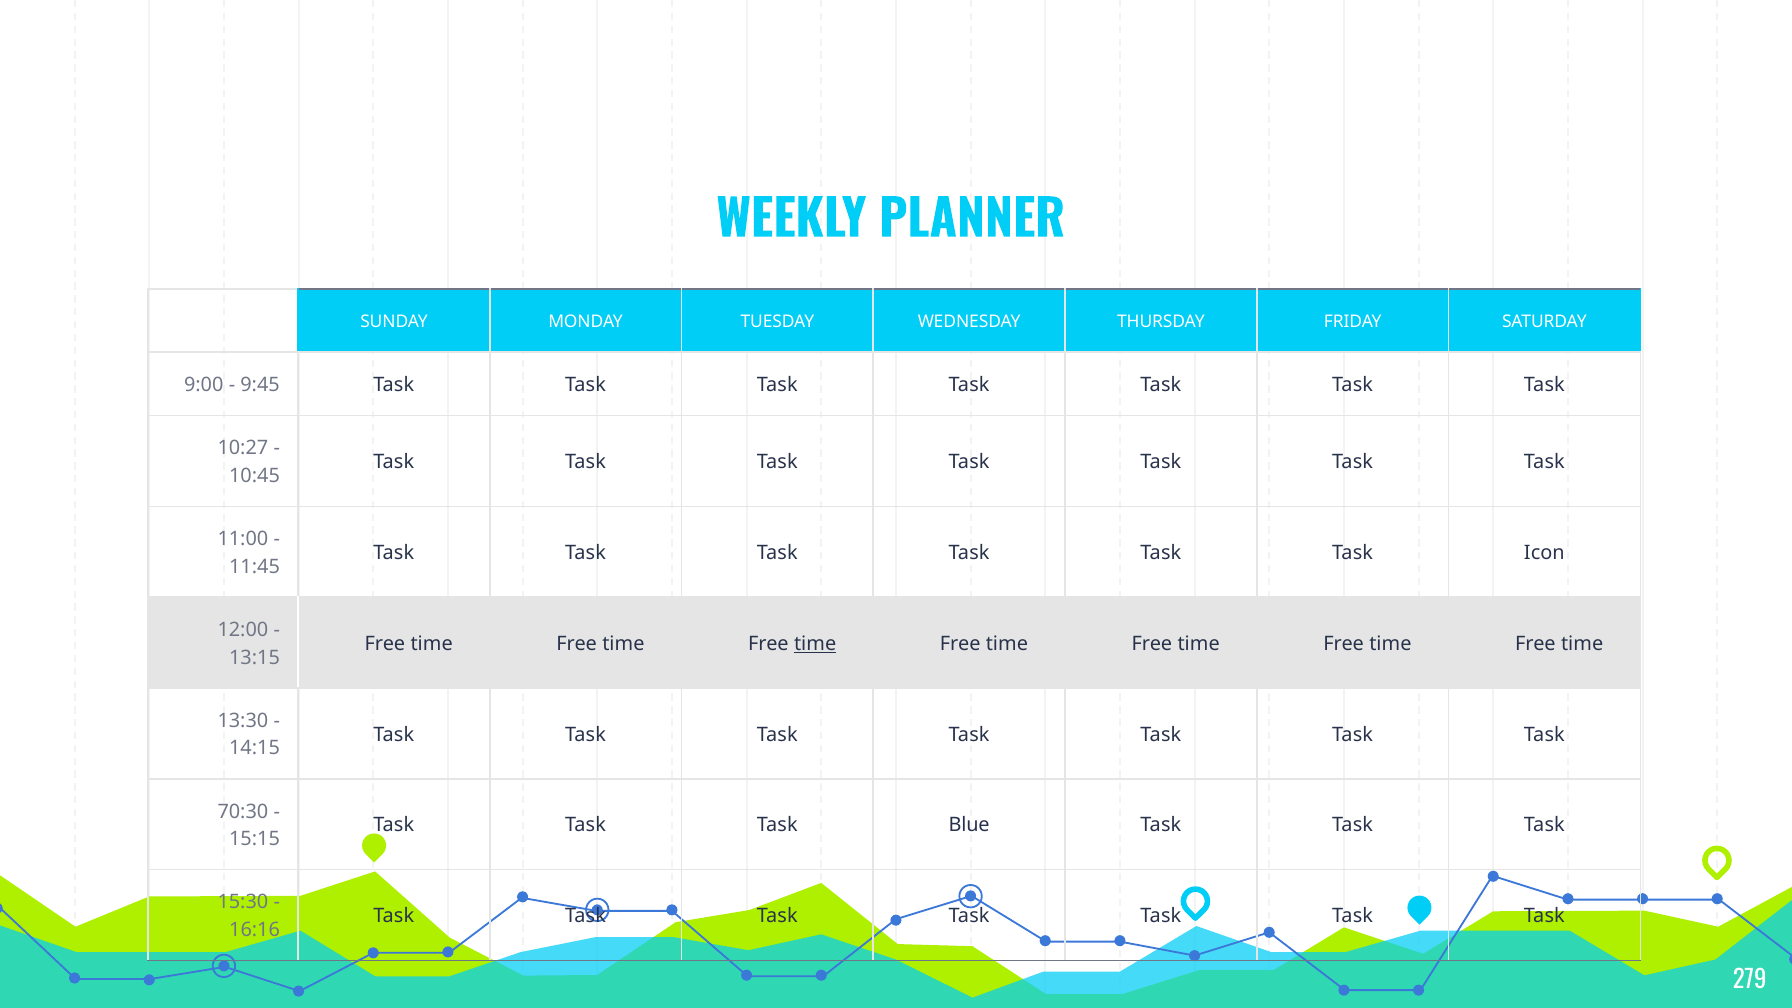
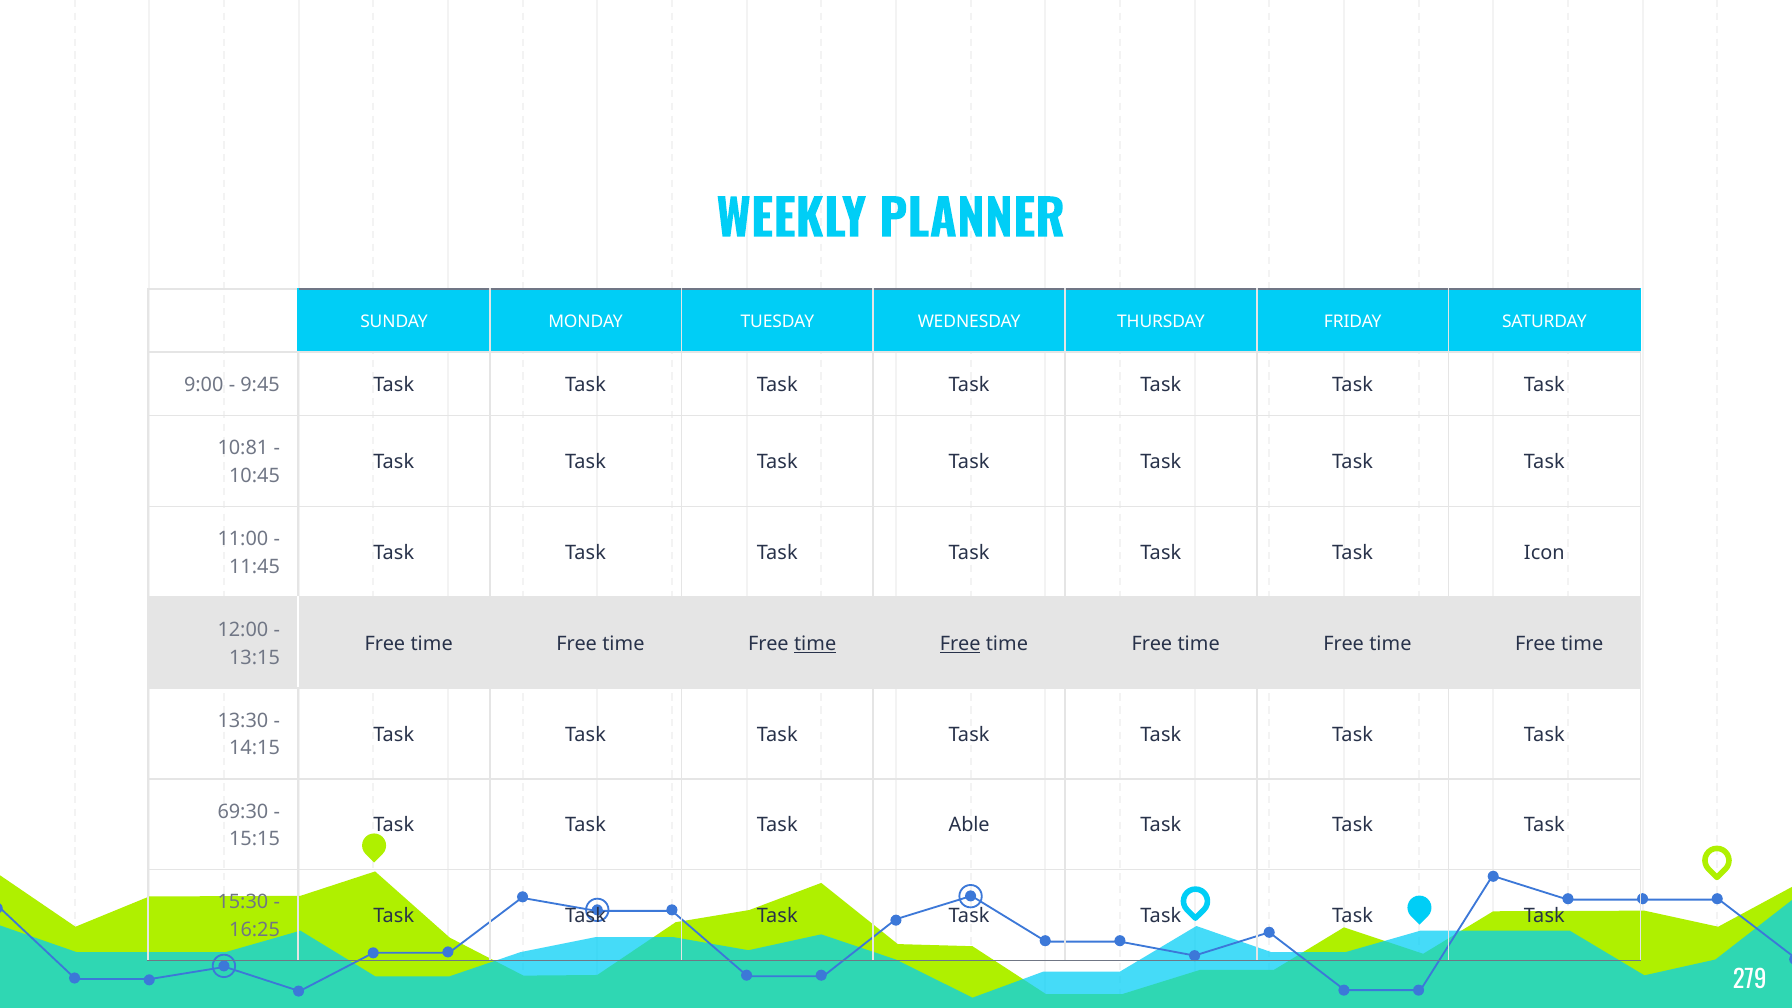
10:27: 10:27 -> 10:81
Free at (960, 644) underline: none -> present
70:30: 70:30 -> 69:30
Blue: Blue -> Able
16:16: 16:16 -> 16:25
